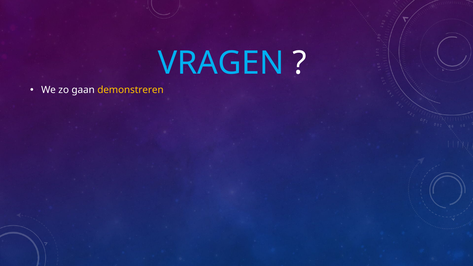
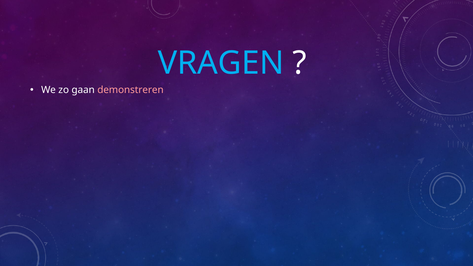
demonstreren colour: yellow -> pink
